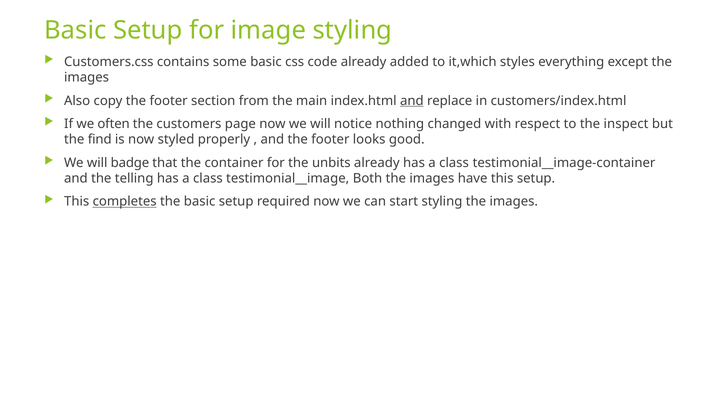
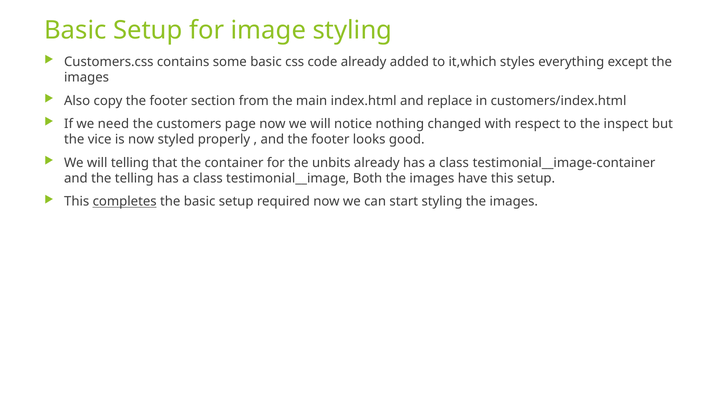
and at (412, 101) underline: present -> none
often: often -> need
find: find -> vice
will badge: badge -> telling
